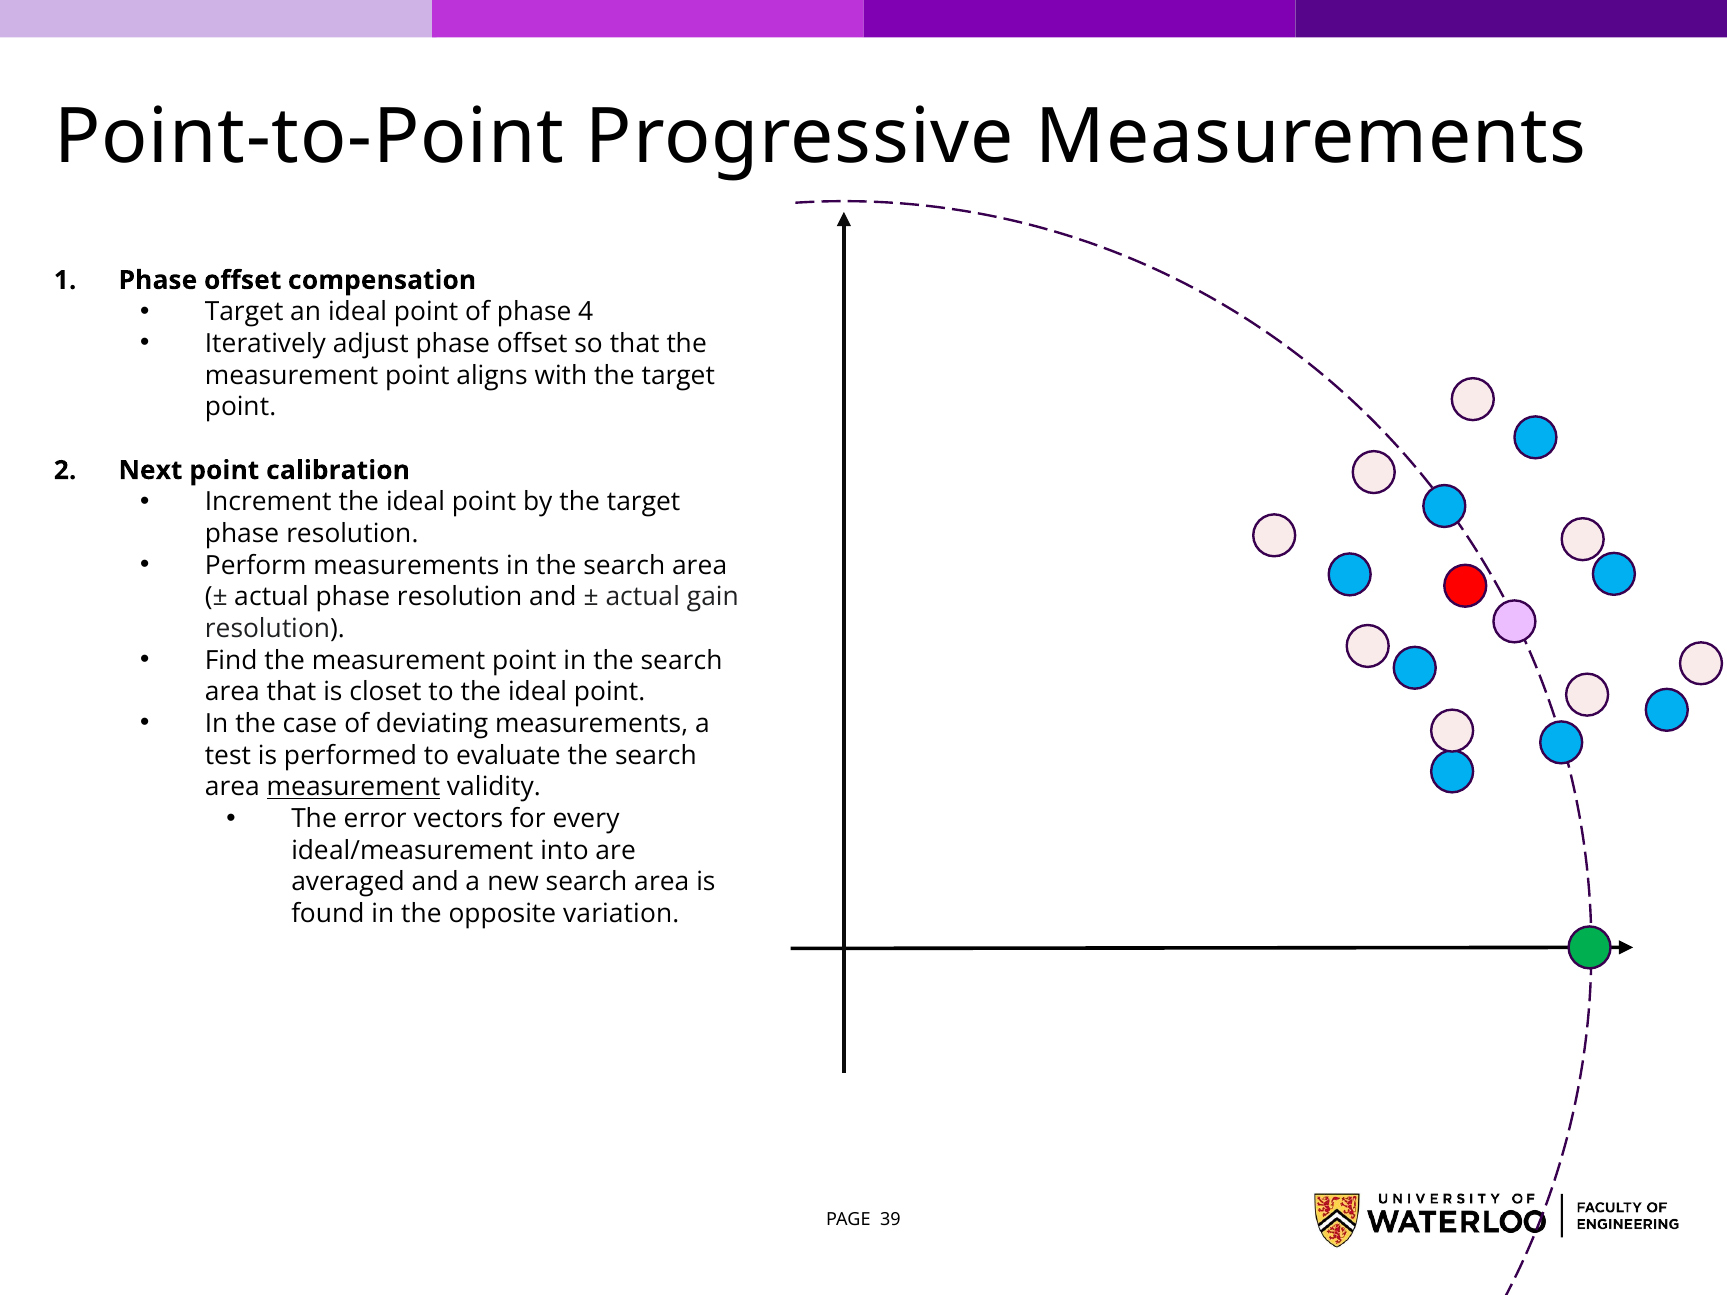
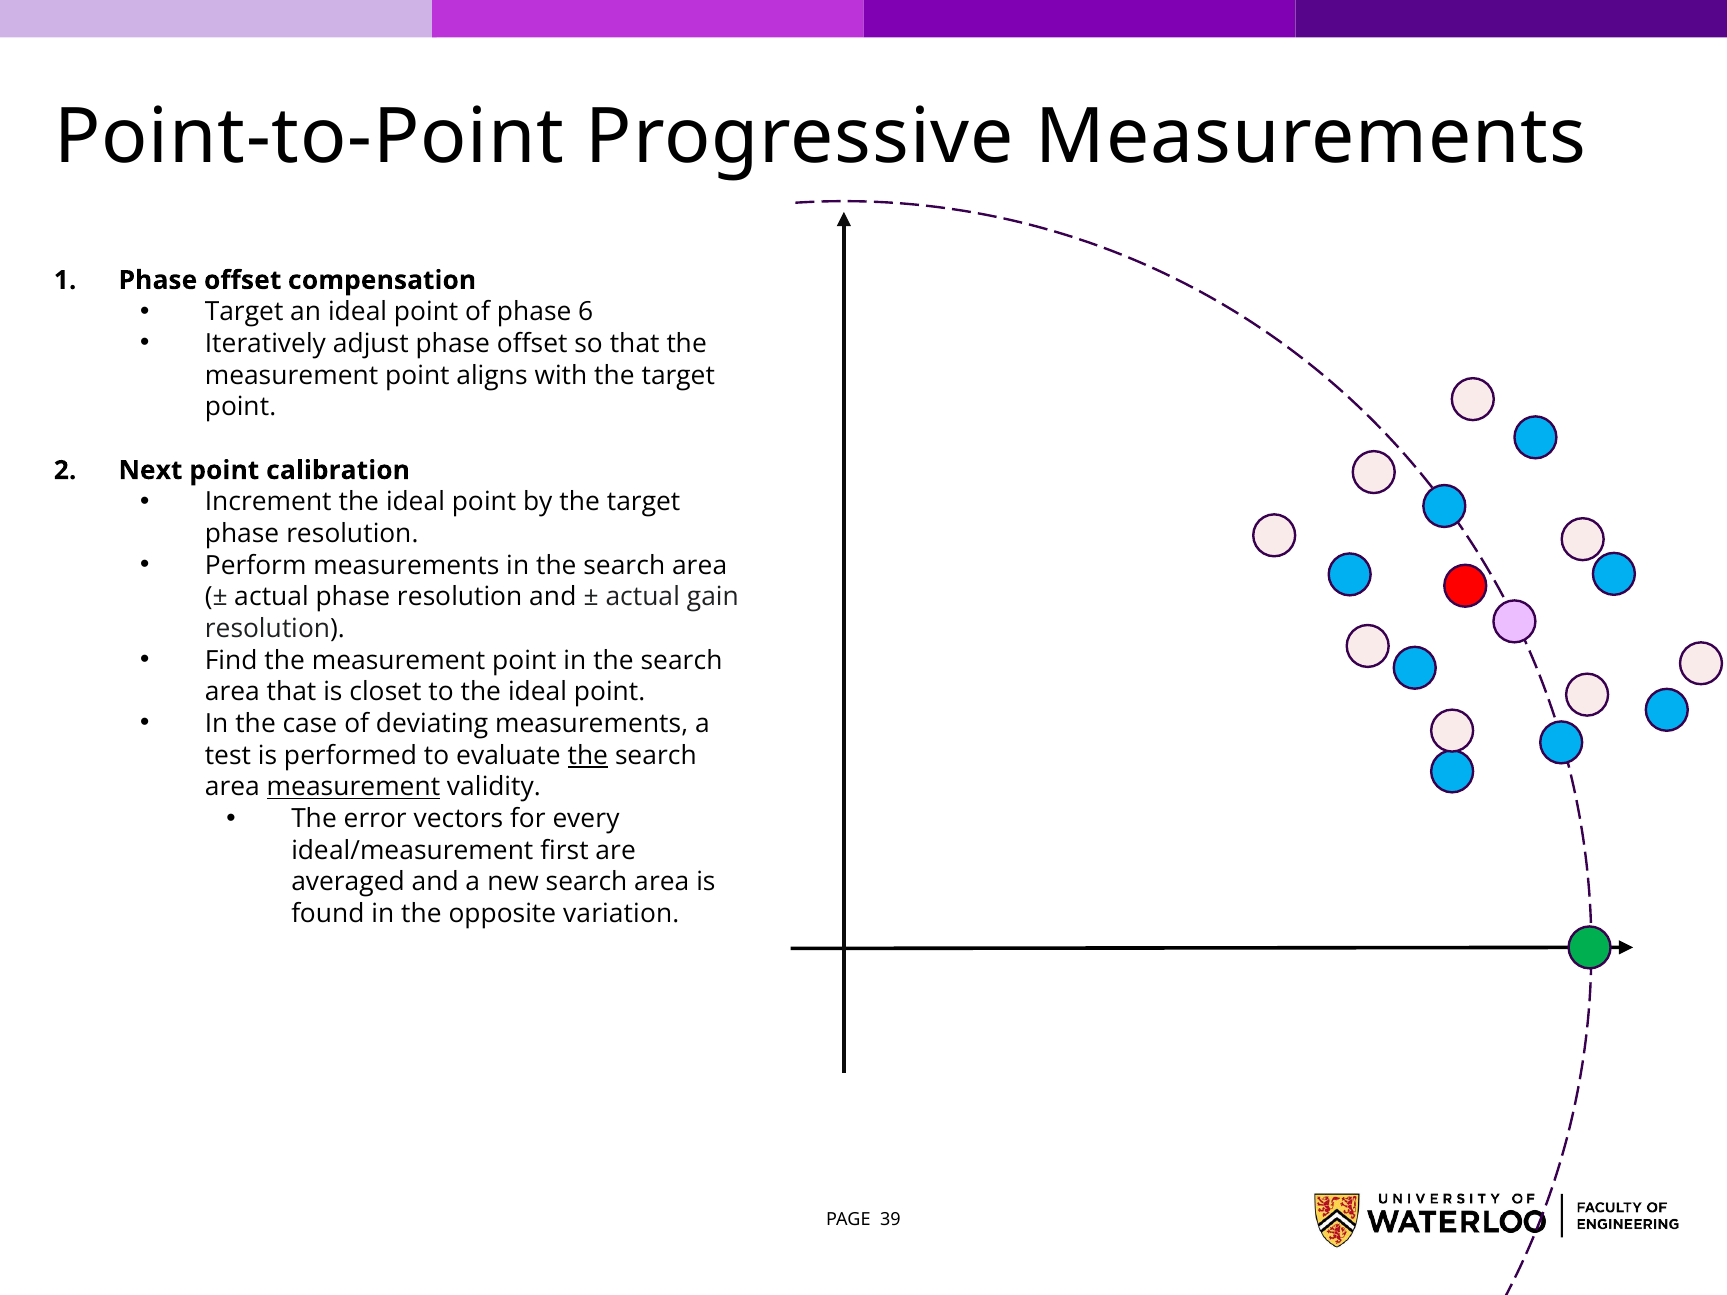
4: 4 -> 6
the at (588, 756) underline: none -> present
into: into -> first
